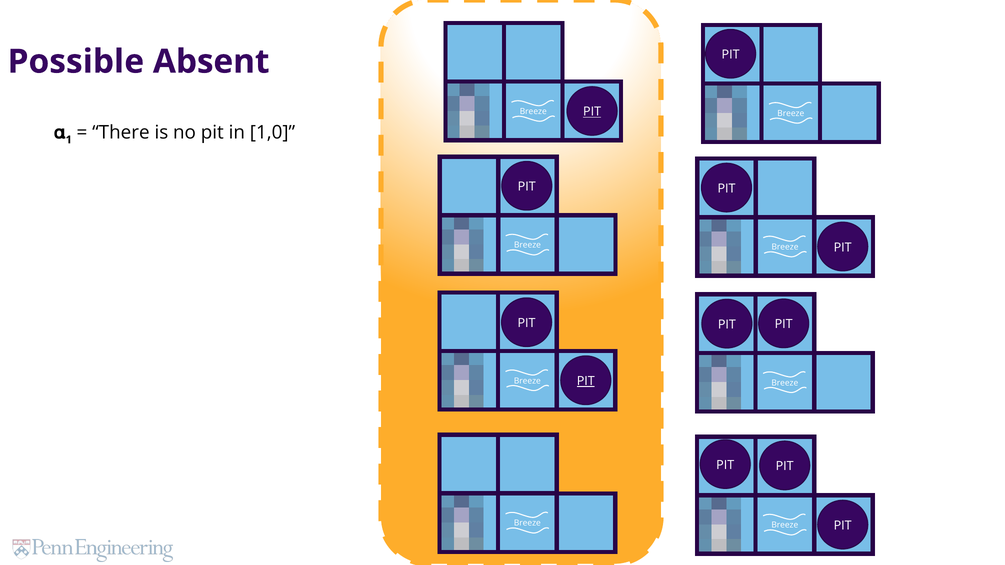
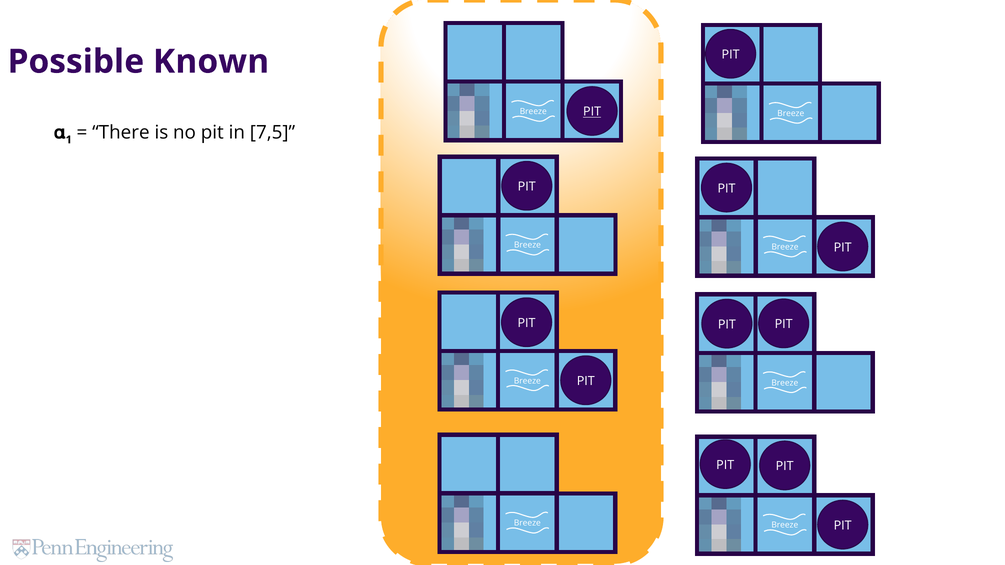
Absent: Absent -> Known
1,0: 1,0 -> 7,5
PIT at (586, 381) underline: present -> none
